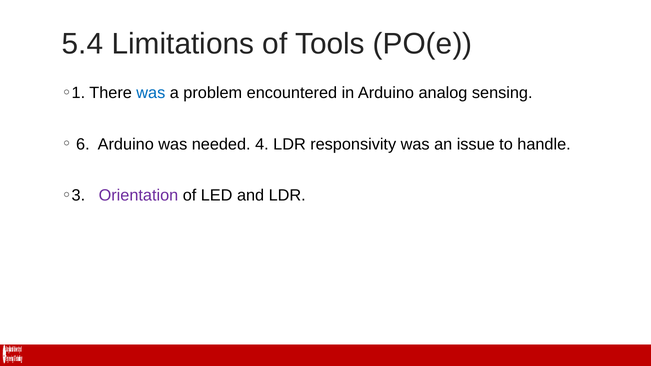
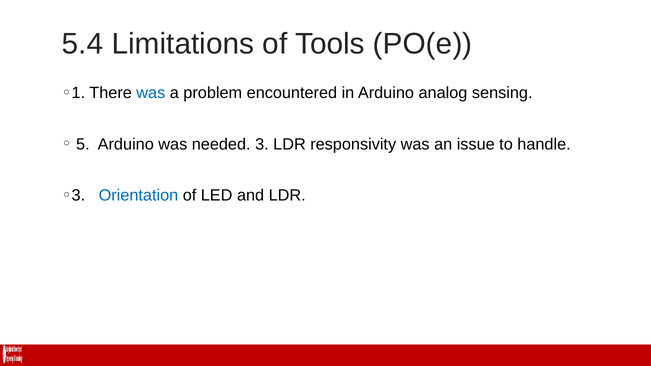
6: 6 -> 5
4: 4 -> 3
Orientation colour: purple -> blue
